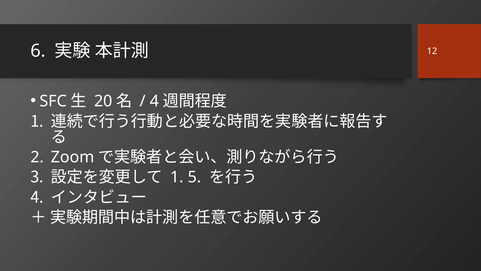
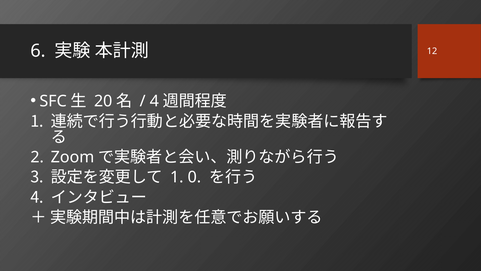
5: 5 -> 0
